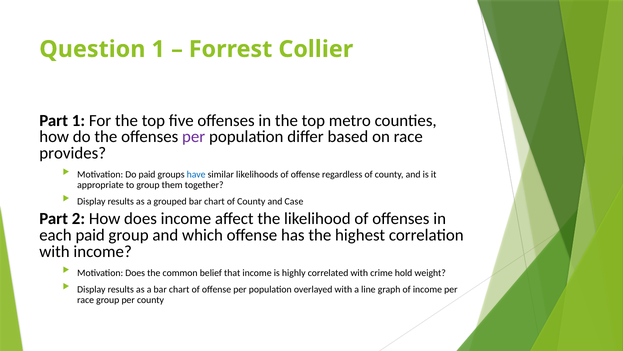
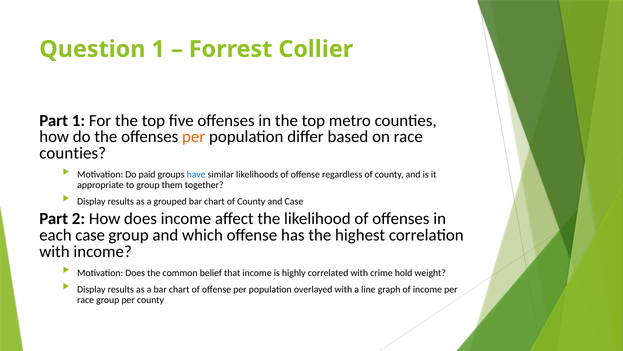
per at (194, 137) colour: purple -> orange
provides at (73, 153): provides -> counties
each paid: paid -> case
